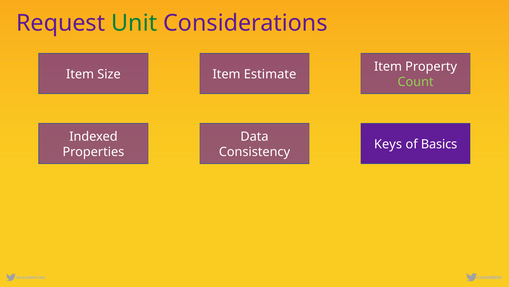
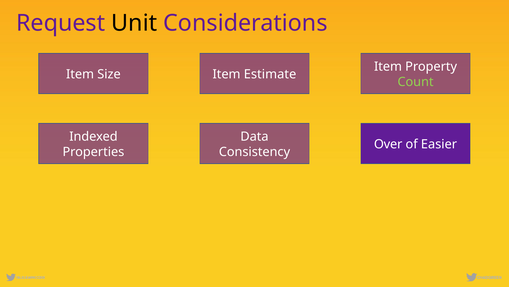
Unit colour: green -> black
Keys: Keys -> Over
Basics: Basics -> Easier
